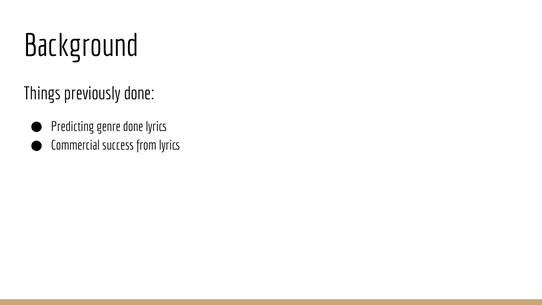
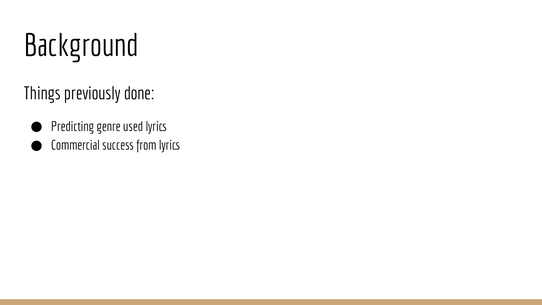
genre done: done -> used
